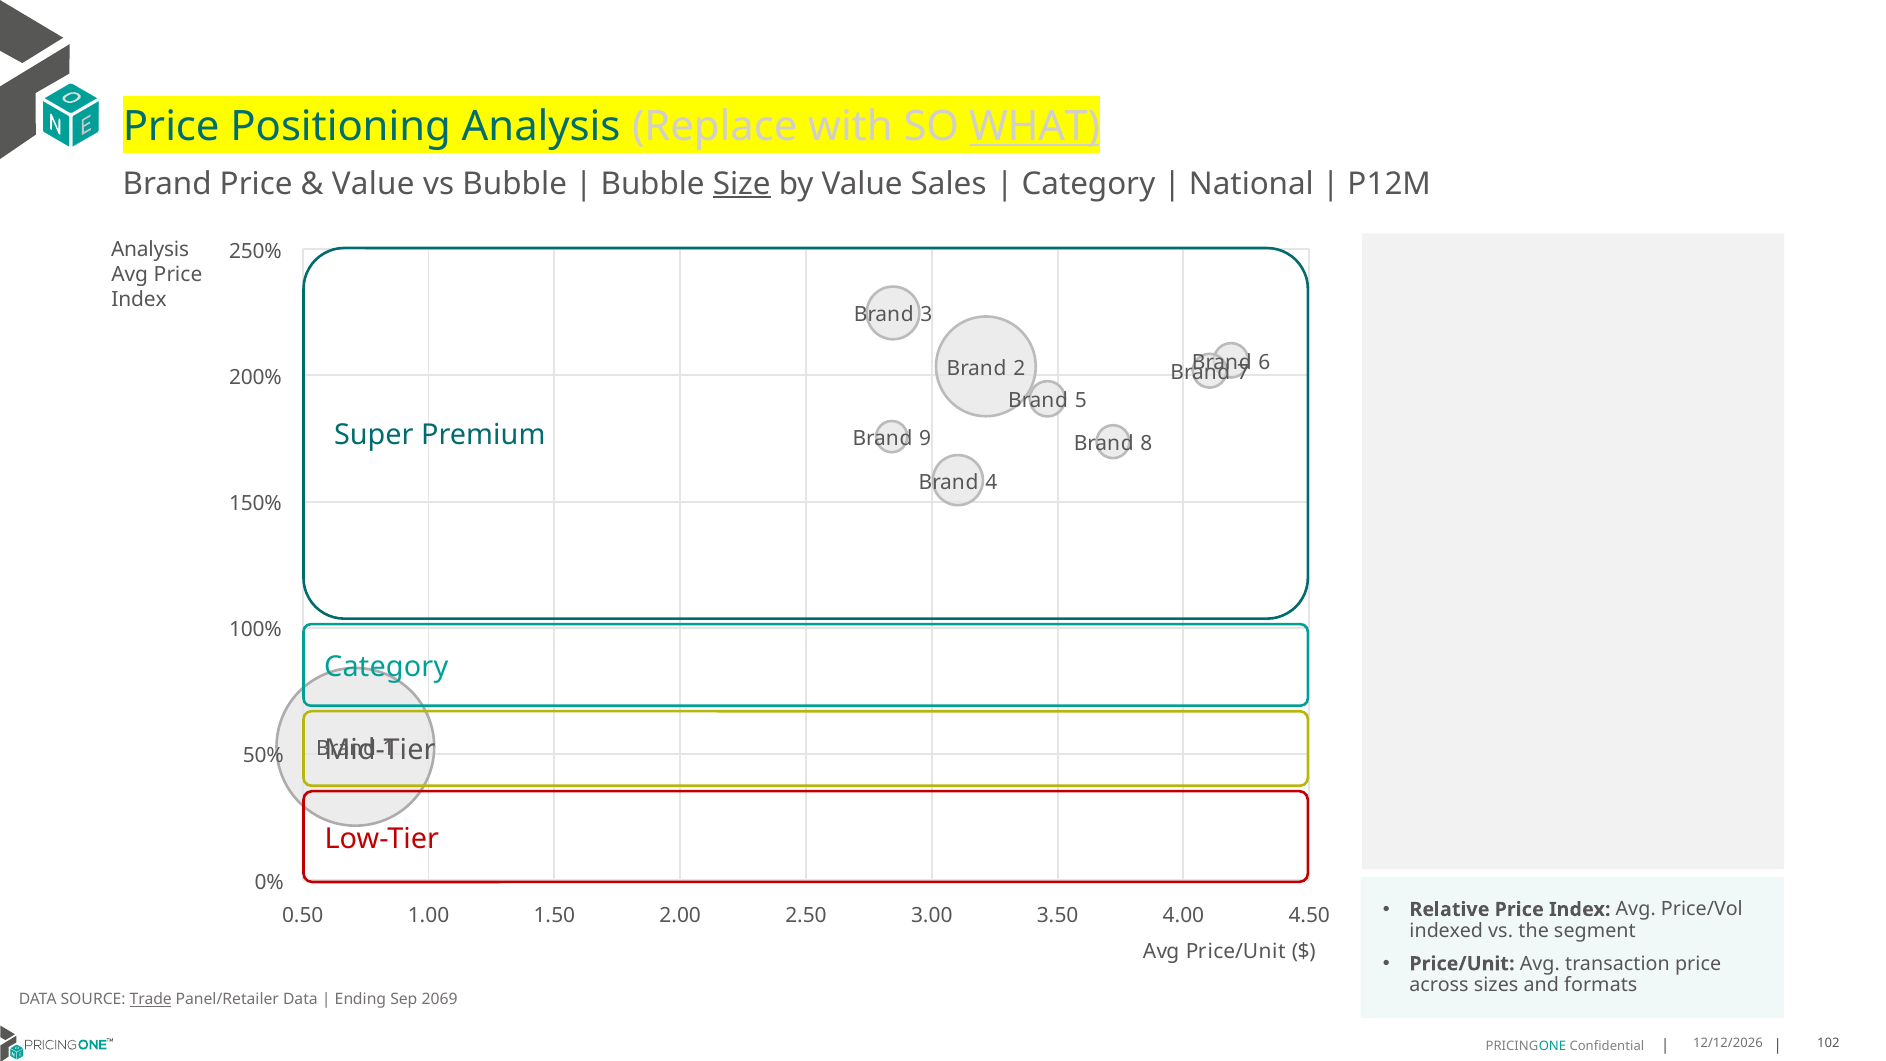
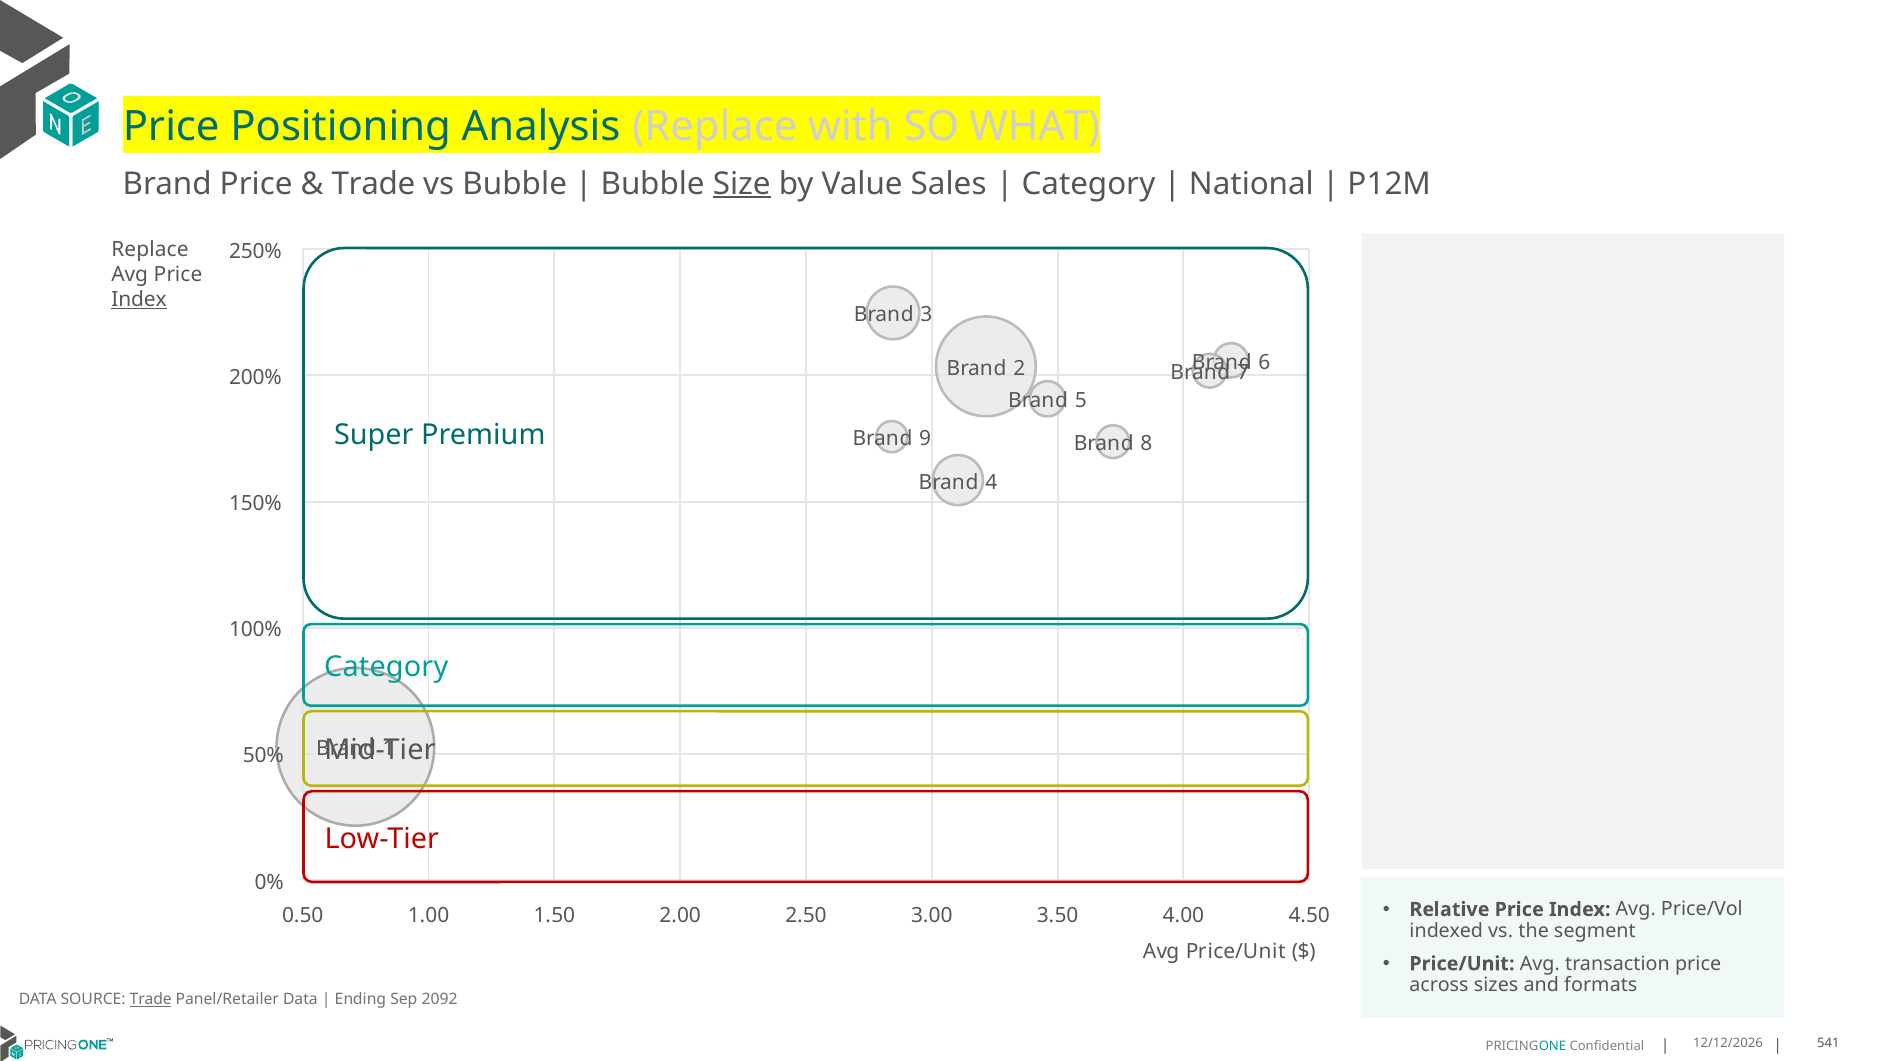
WHAT underline: present -> none
Value at (373, 184): Value -> Trade
Analysis at (150, 249): Analysis -> Replace
Index at (139, 300) underline: none -> present
2069: 2069 -> 2092
102: 102 -> 541
